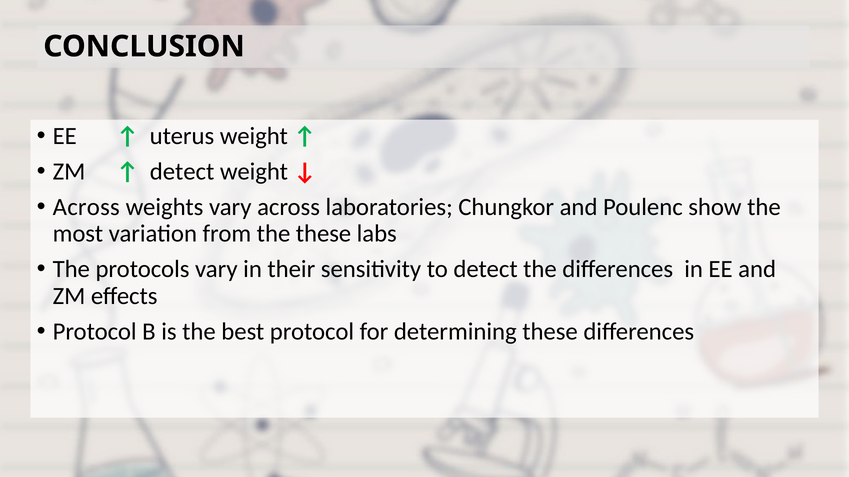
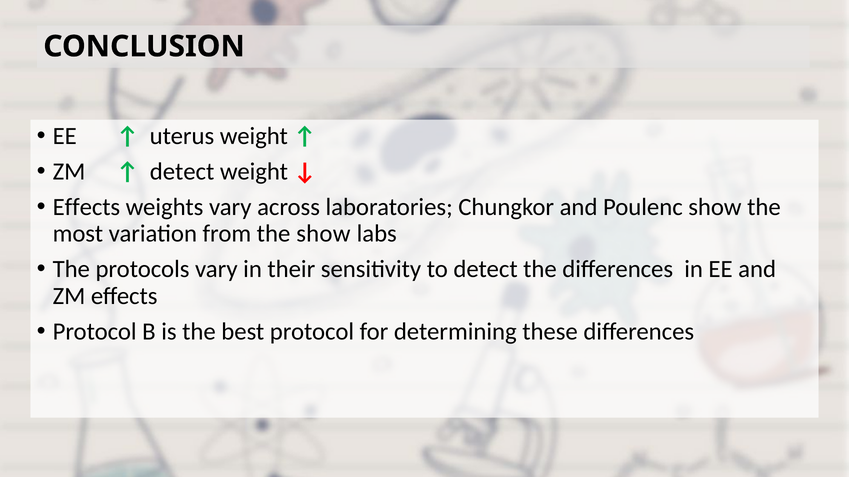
Across at (86, 207): Across -> Effects
the these: these -> show
